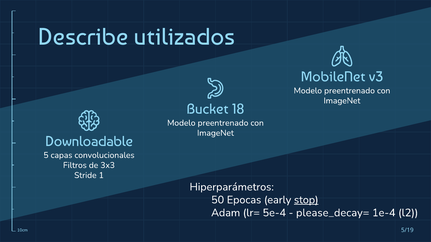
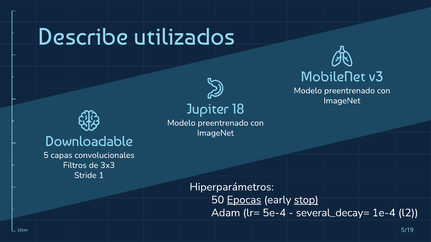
Bucket: Bucket -> Jupiter
Epocas underline: none -> present
please_decay=: please_decay= -> several_decay=
